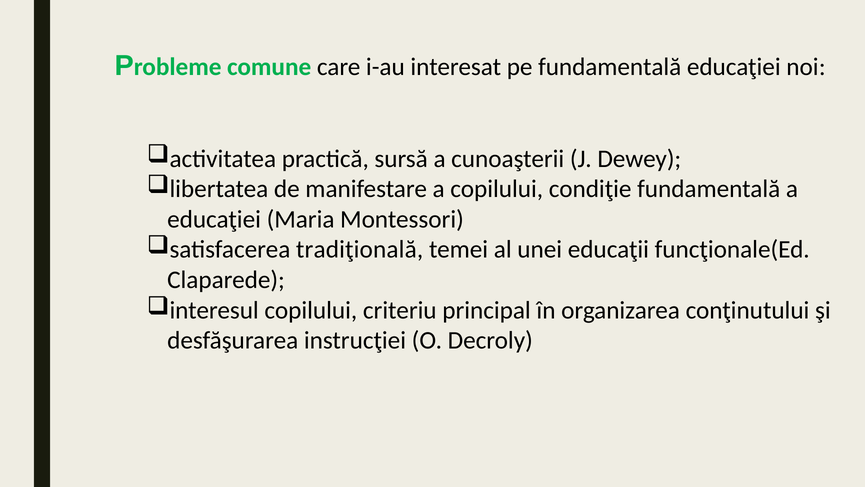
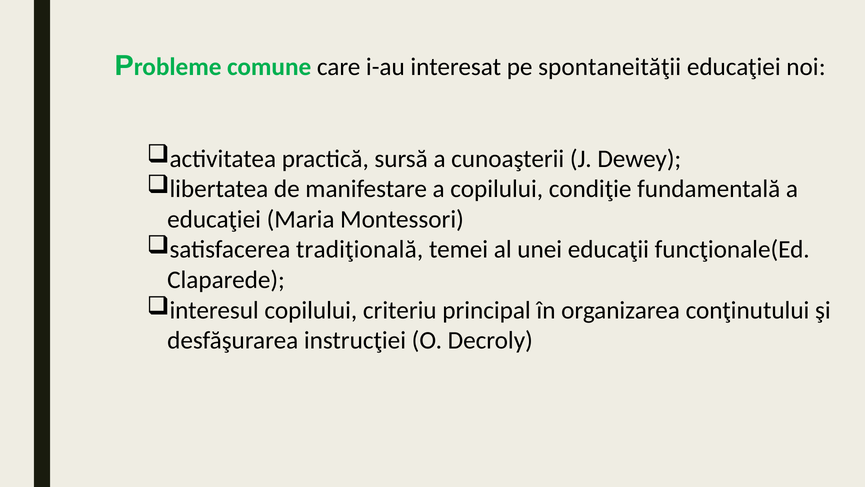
pe fundamentală: fundamentală -> spontaneităţii
